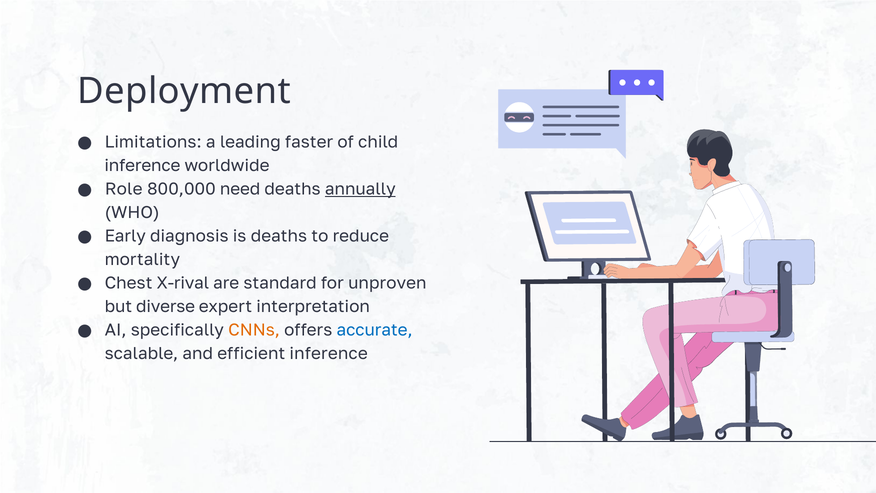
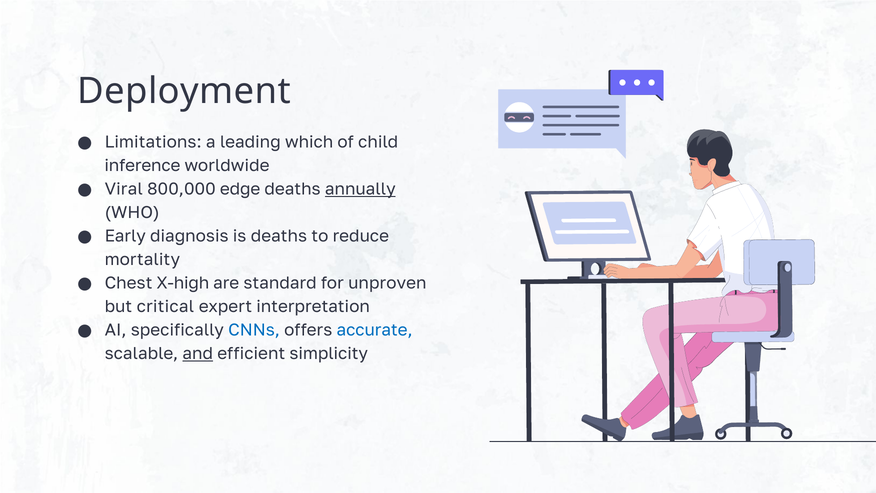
faster: faster -> which
Role: Role -> Viral
need: need -> edge
X-rival: X-rival -> X-high
diverse: diverse -> critical
CNNs colour: orange -> blue
and underline: none -> present
efficient inference: inference -> simplicity
